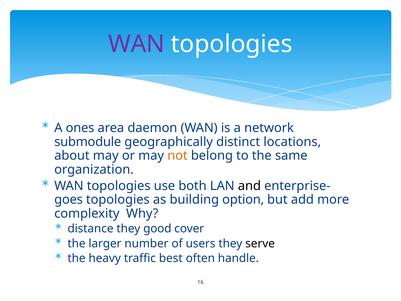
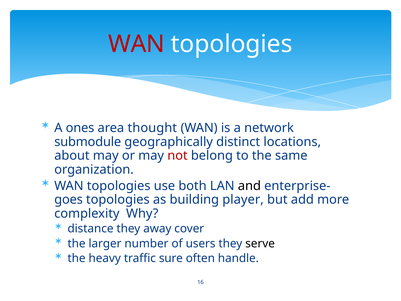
WAN at (137, 44) colour: purple -> red
daemon: daemon -> thought
not colour: orange -> red
option: option -> player
good: good -> away
best: best -> sure
